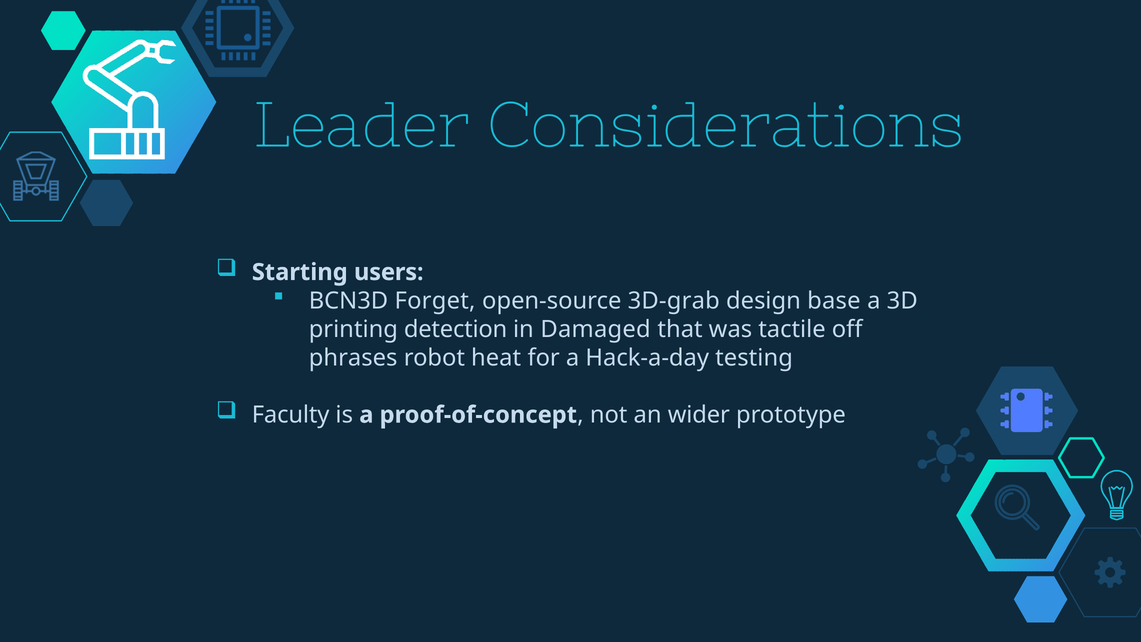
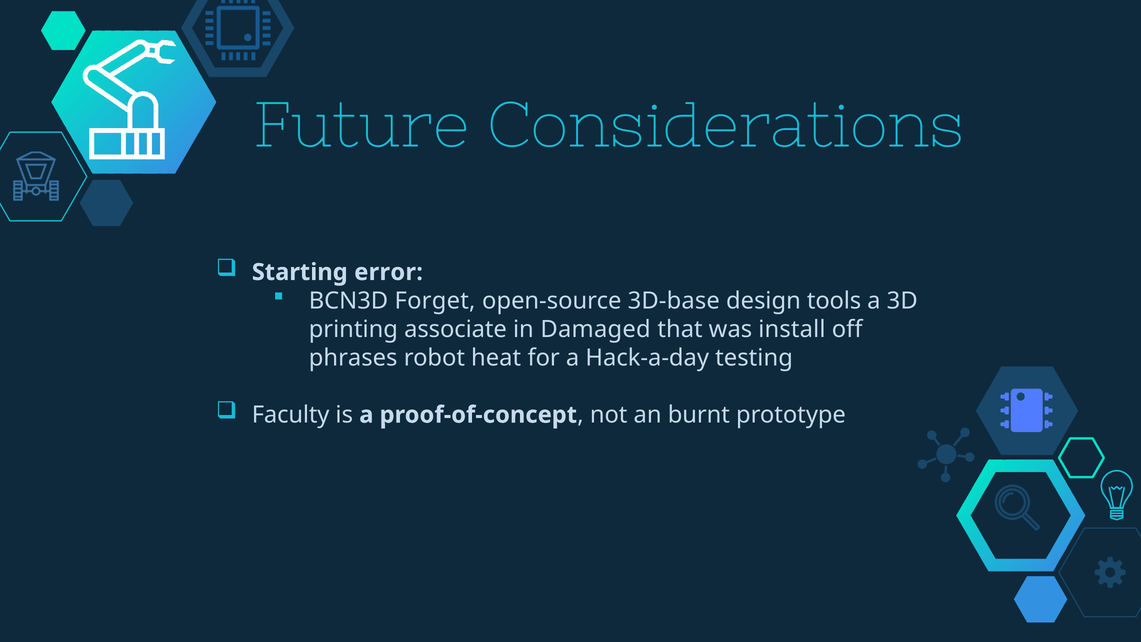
Leader: Leader -> Future
users: users -> error
3D-grab: 3D-grab -> 3D-base
base: base -> tools
detection: detection -> associate
tactile: tactile -> install
wider: wider -> burnt
